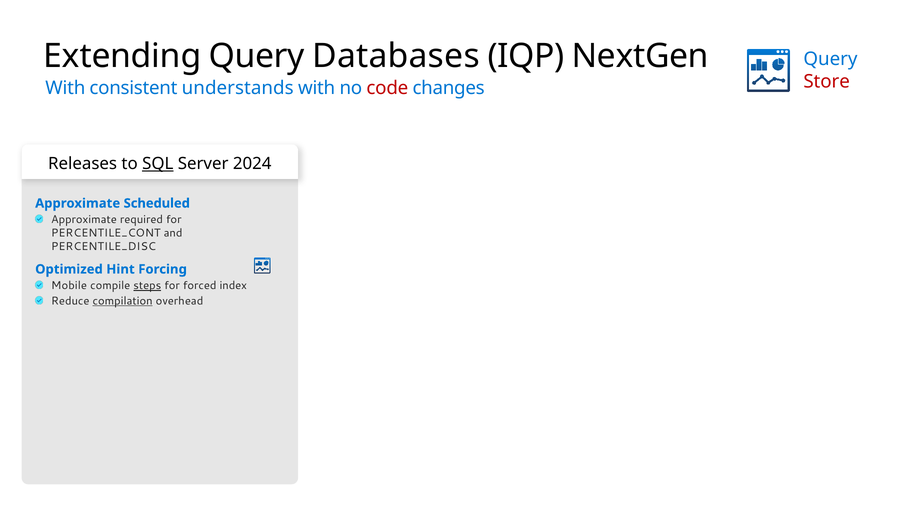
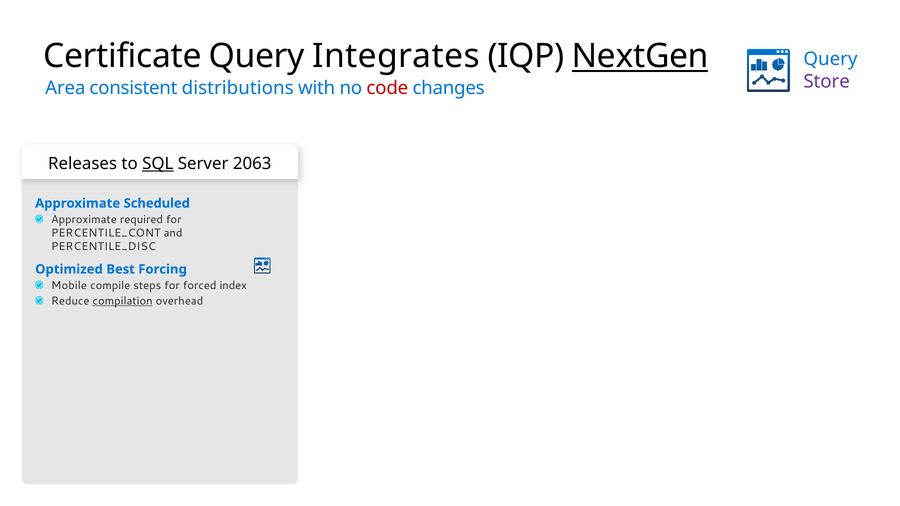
Extending: Extending -> Certificate
Databases: Databases -> Integrates
NextGen underline: none -> present
Store colour: red -> purple
With at (65, 88): With -> Area
understands: understands -> distributions
2024: 2024 -> 2063
Hint: Hint -> Best
steps underline: present -> none
